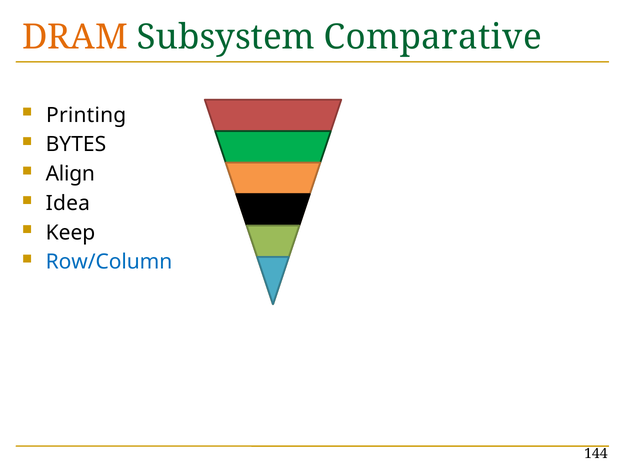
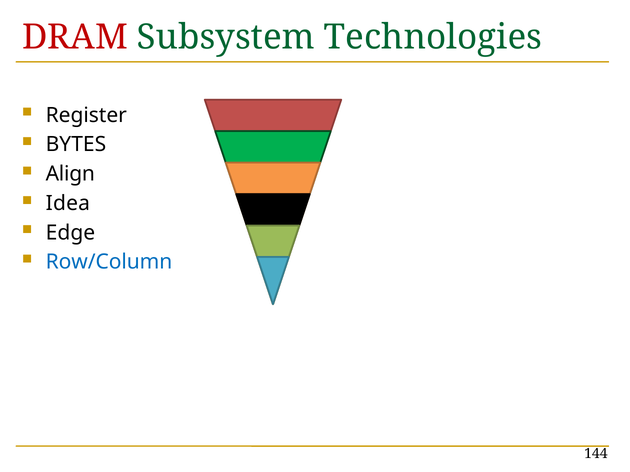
DRAM colour: orange -> red
Comparative: Comparative -> Technologies
Printing: Printing -> Register
Keep: Keep -> Edge
